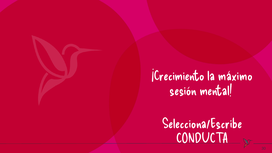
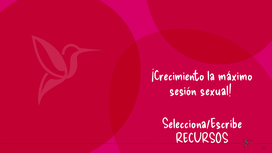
mental: mental -> sexual
CONDUCTA: CONDUCTA -> RECURSOS
